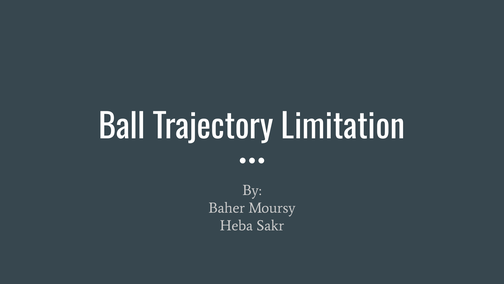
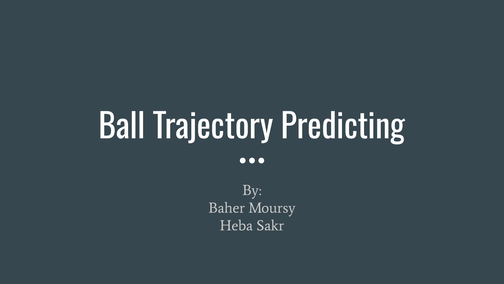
Limitation: Limitation -> Predicting
